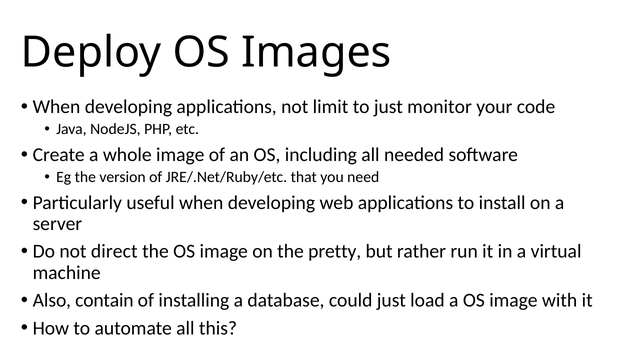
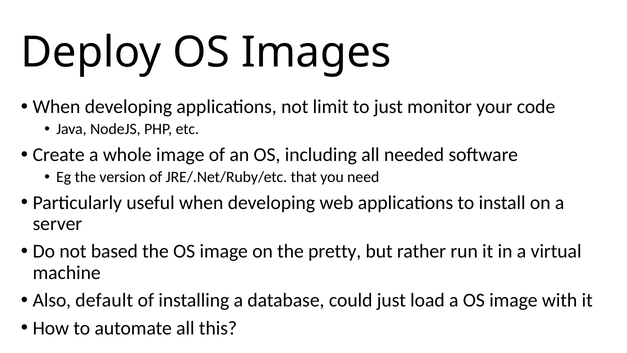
direct: direct -> based
contain: contain -> default
